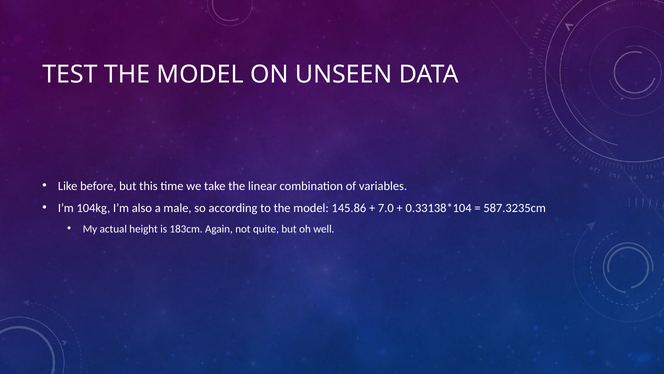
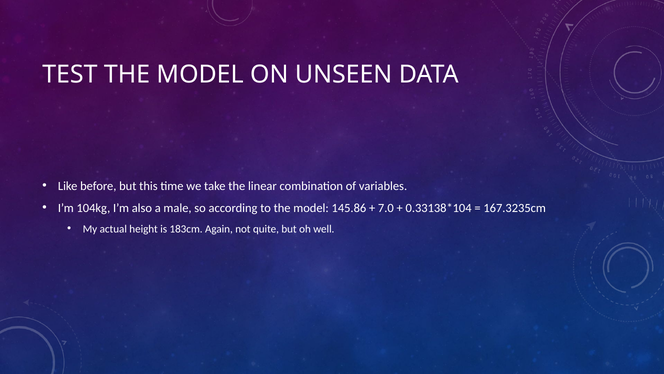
587.3235cm: 587.3235cm -> 167.3235cm
